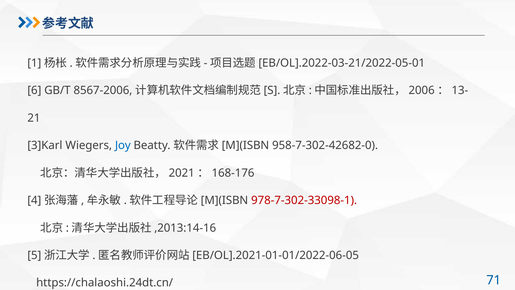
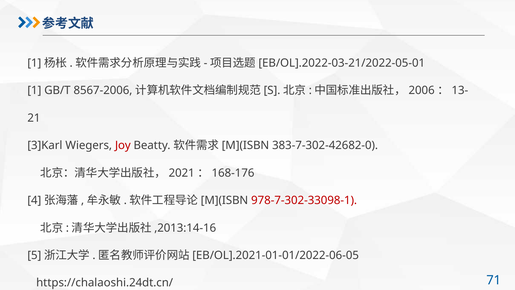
6: 6 -> 1
Joy colour: blue -> red
958-7-302-42682-0: 958-7-302-42682-0 -> 383-7-302-42682-0
